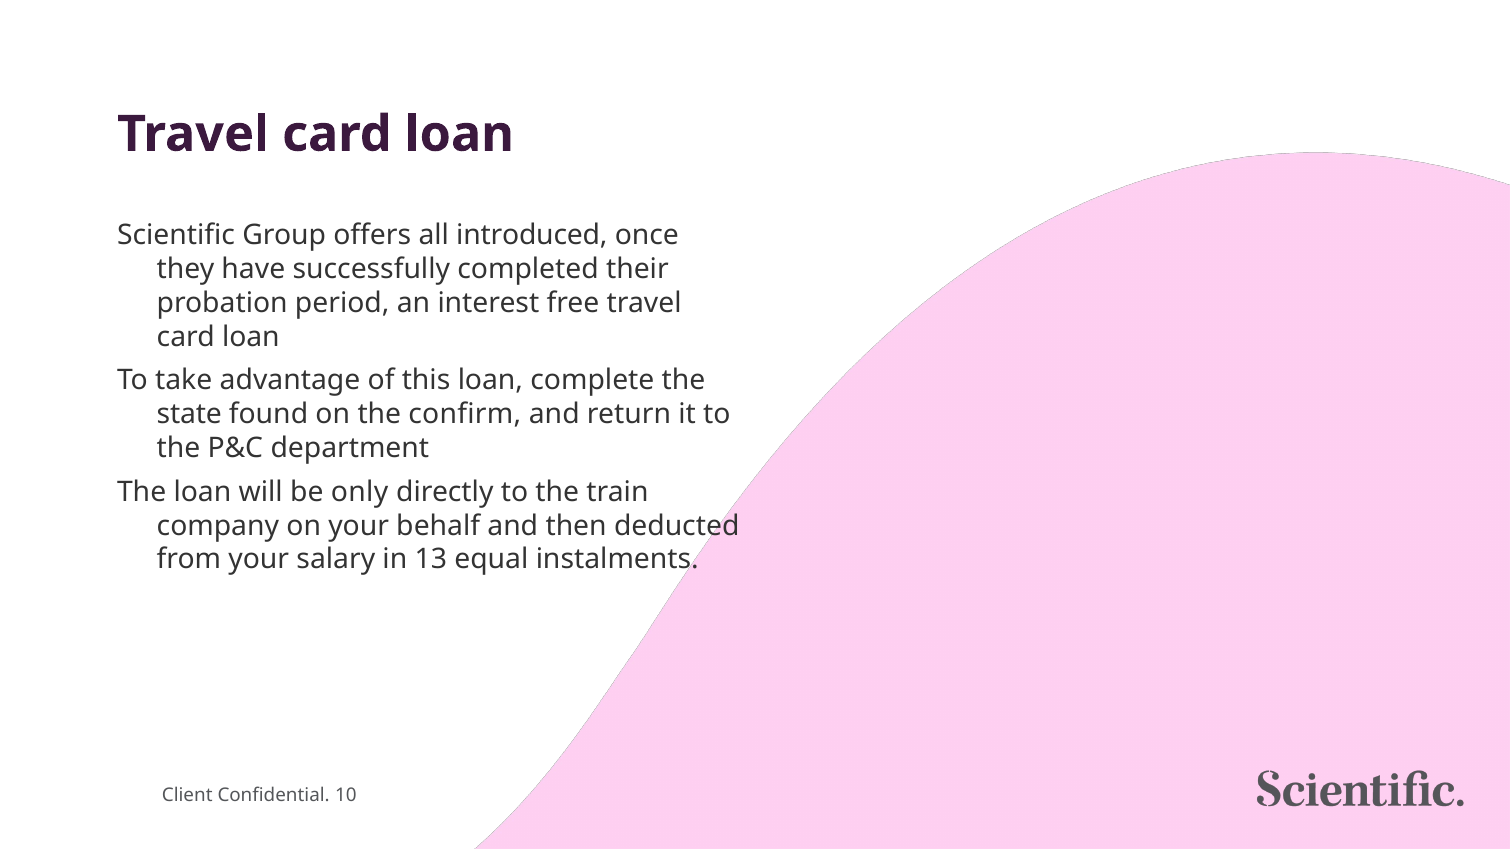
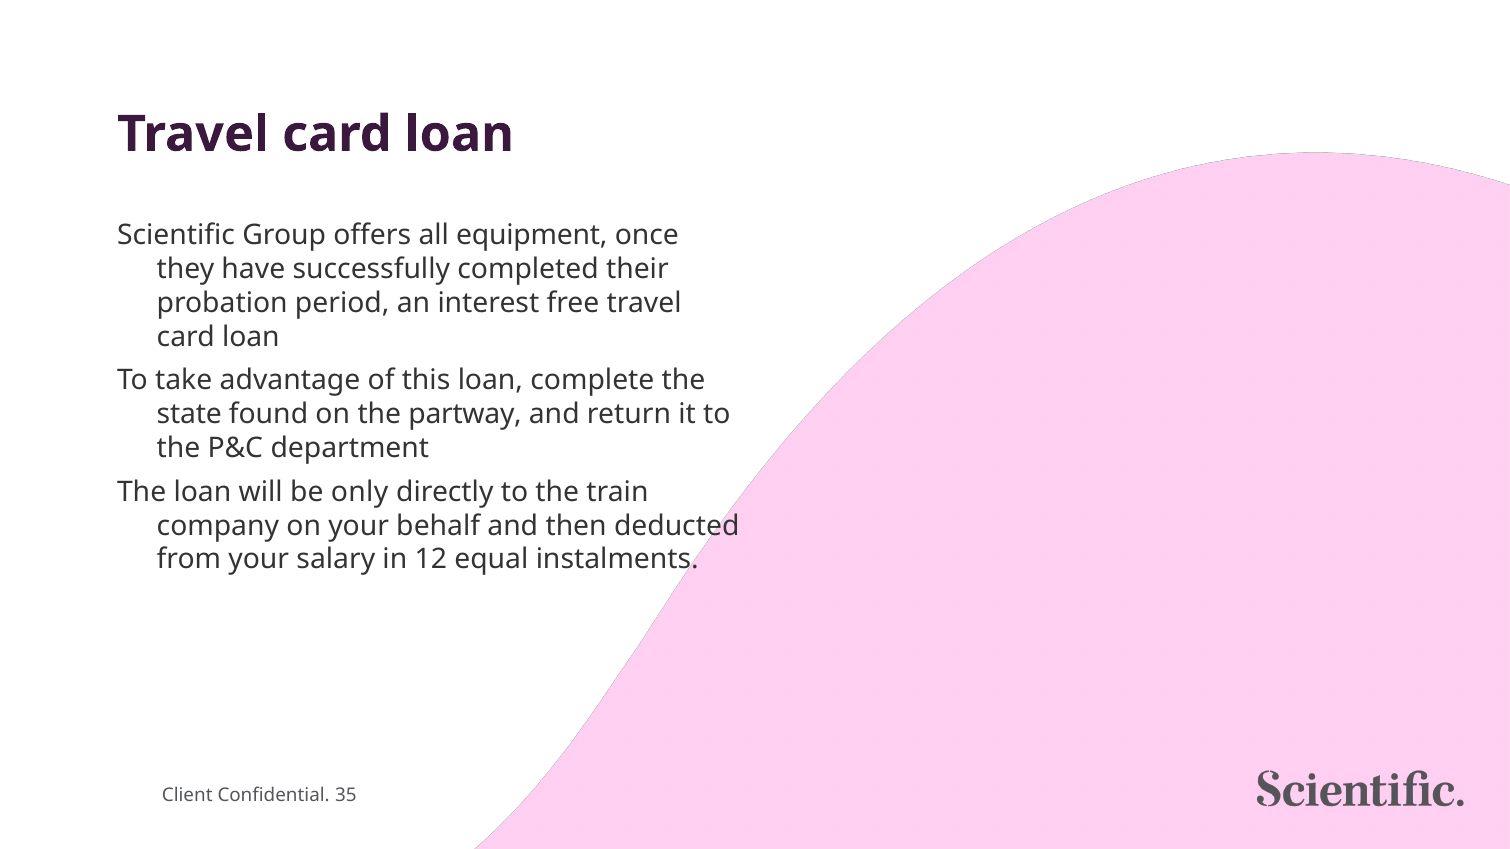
introduced: introduced -> equipment
confirm: confirm -> partway
13: 13 -> 12
10: 10 -> 35
